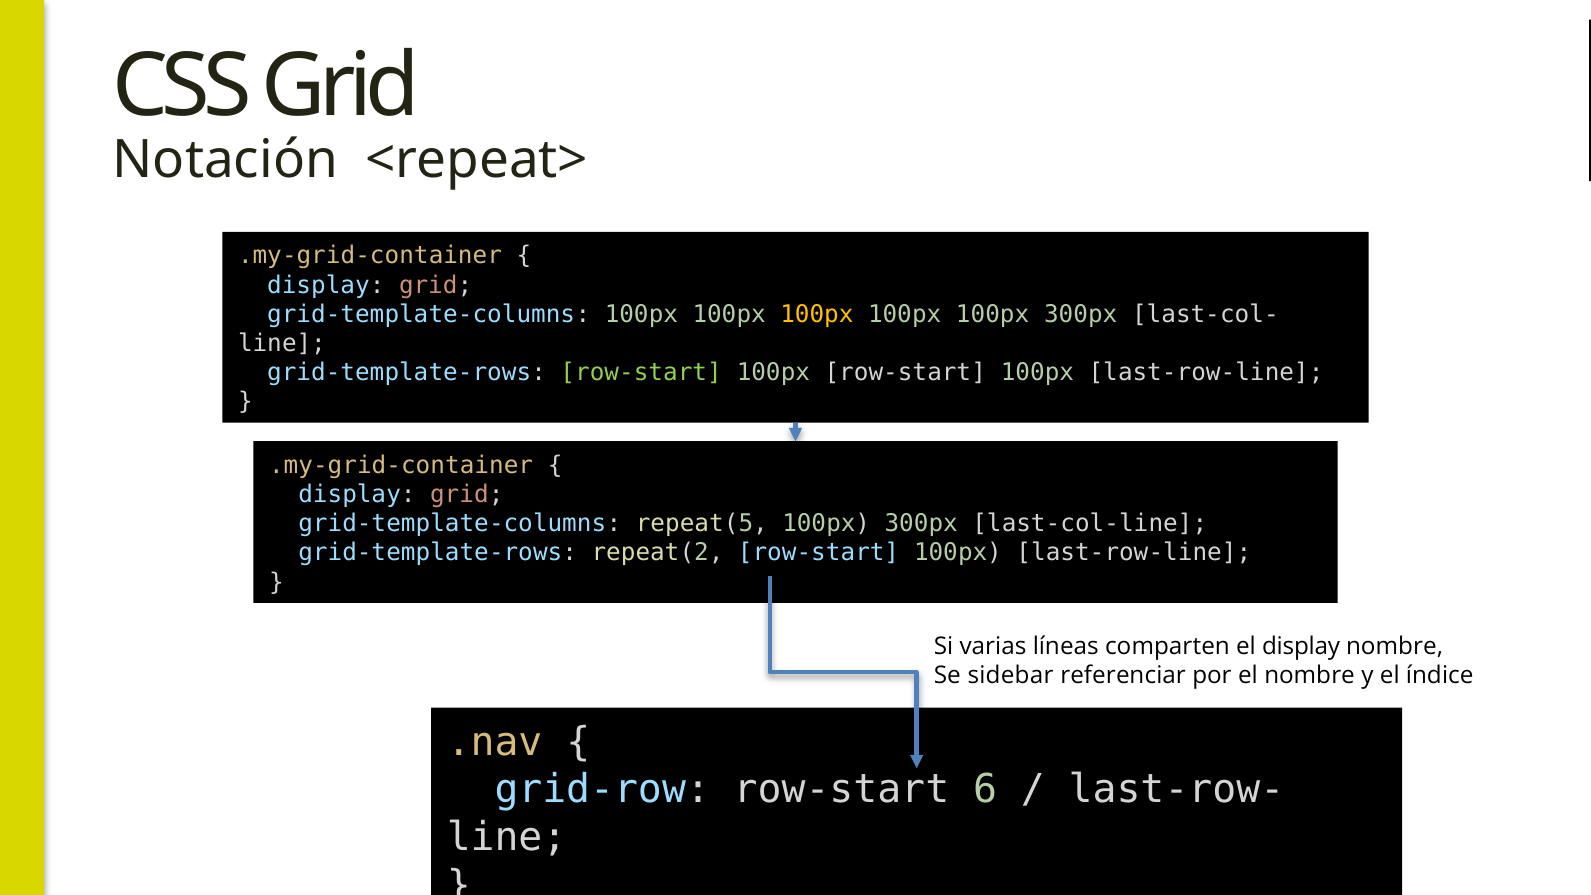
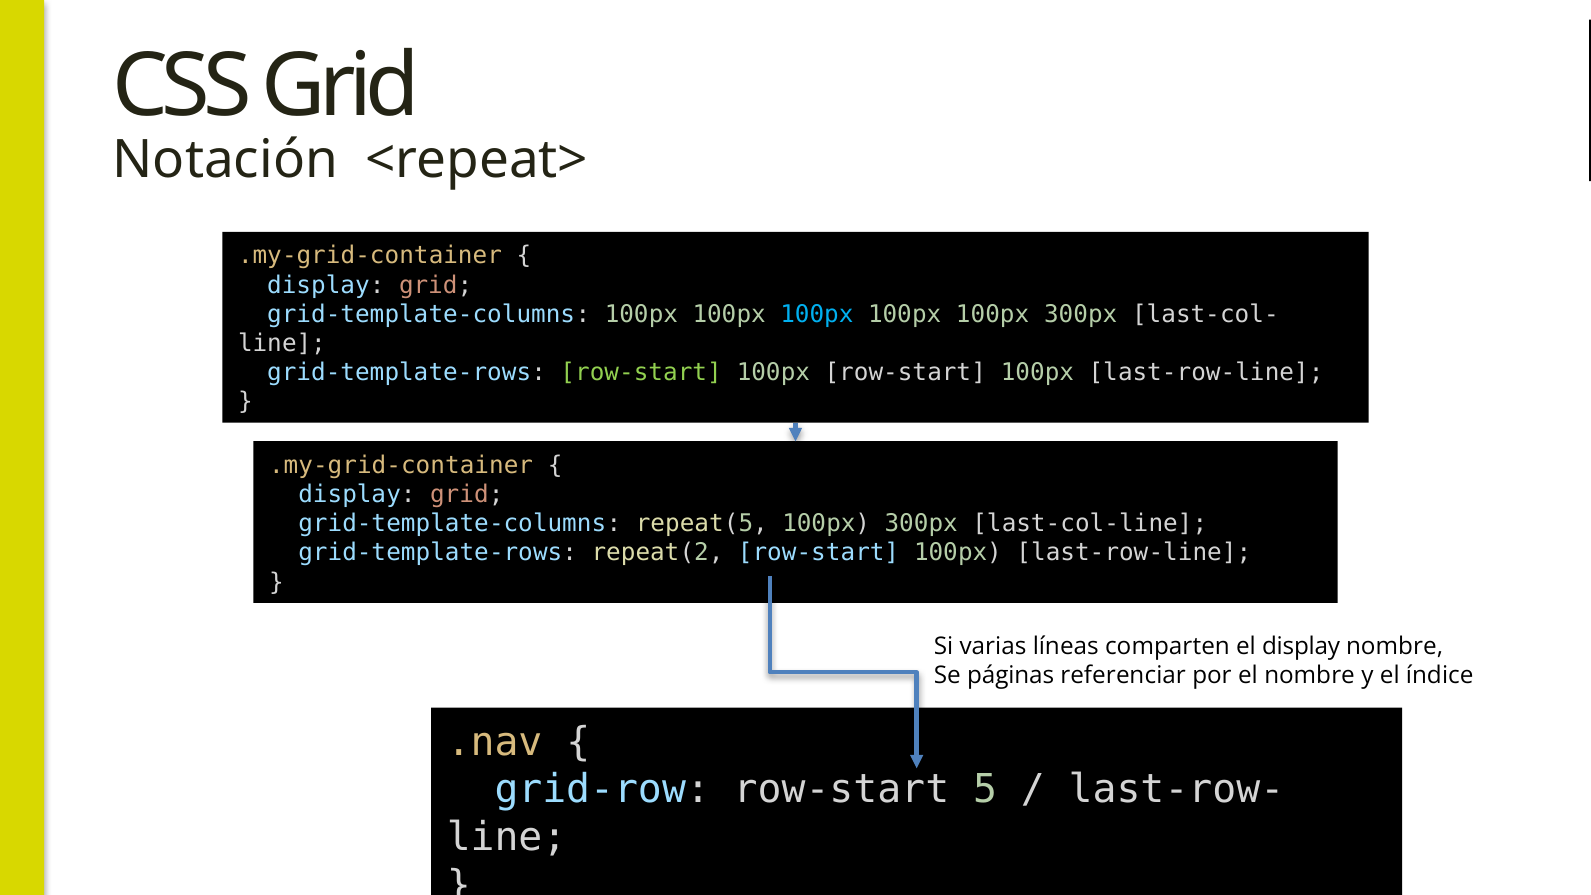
100px at (817, 314) colour: yellow -> light blue
sidebar: sidebar -> páginas
6: 6 -> 5
